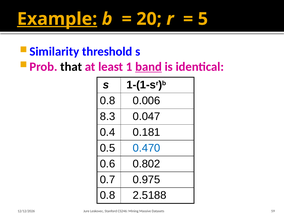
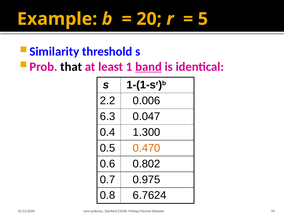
Example underline: present -> none
0.8 at (108, 101): 0.8 -> 2.2
8.3: 8.3 -> 6.3
0.181: 0.181 -> 1.300
0.470 colour: blue -> orange
2.5188: 2.5188 -> 6.7624
